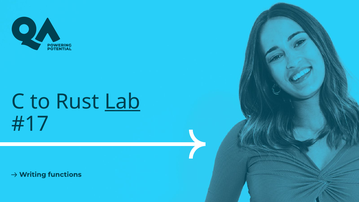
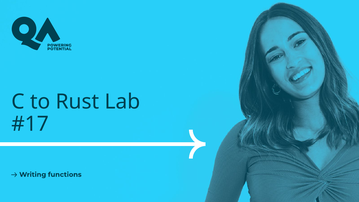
Lab underline: present -> none
